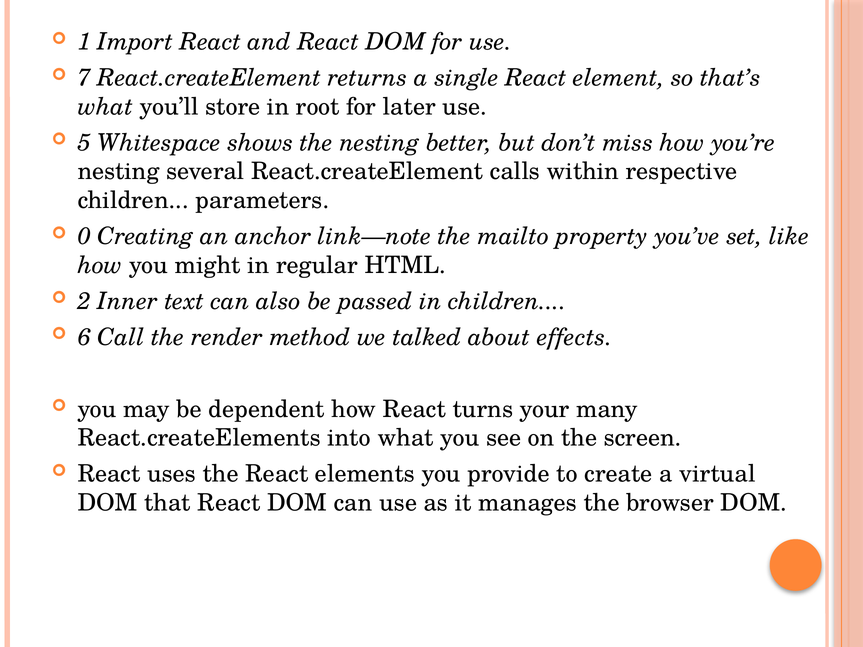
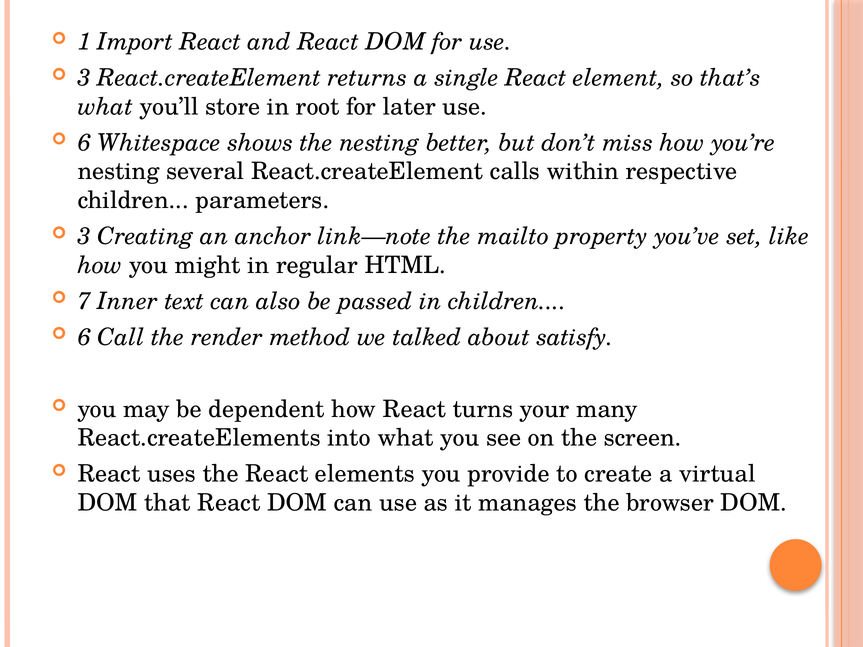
7 at (84, 78): 7 -> 3
5 at (84, 143): 5 -> 6
0 at (84, 236): 0 -> 3
2: 2 -> 7
effects: effects -> satisfy
